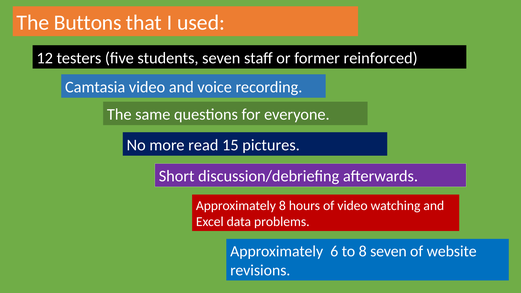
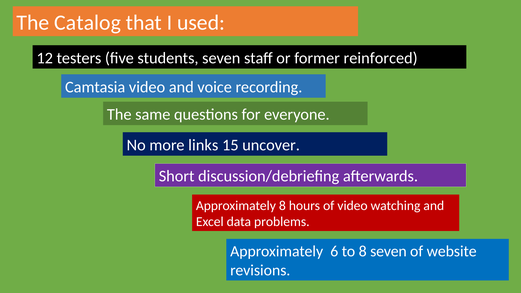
Buttons: Buttons -> Catalog
read: read -> links
pictures: pictures -> uncover
